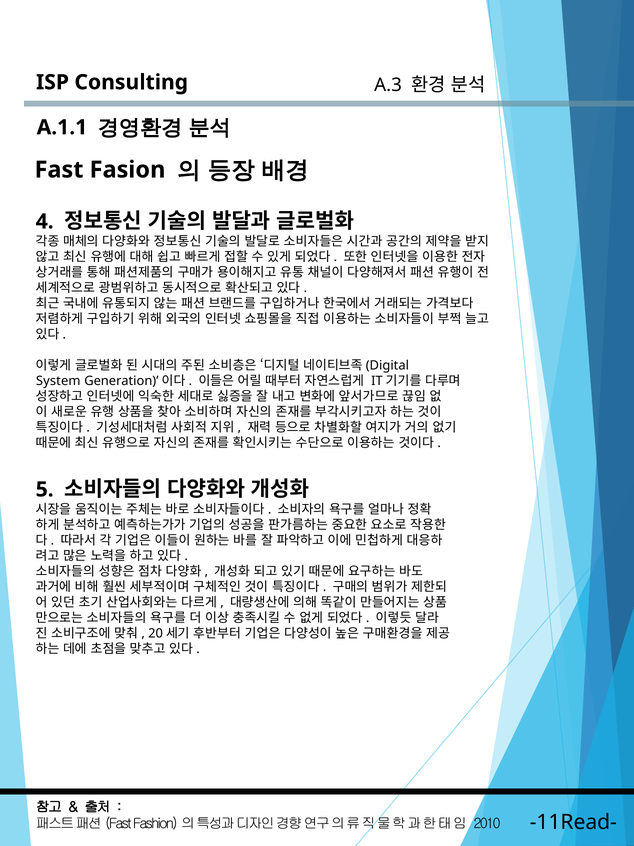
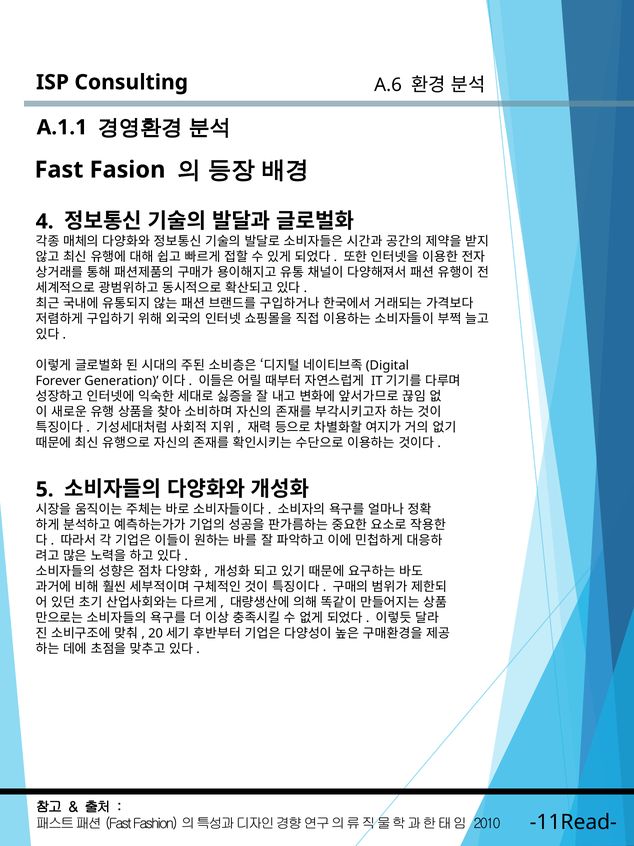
A.3: A.3 -> A.6
System: System -> Forever
